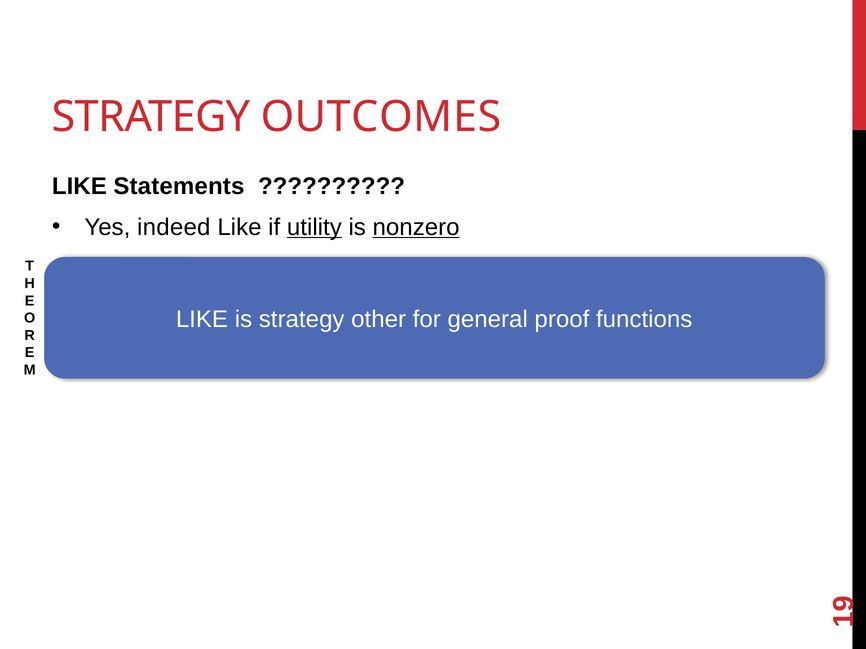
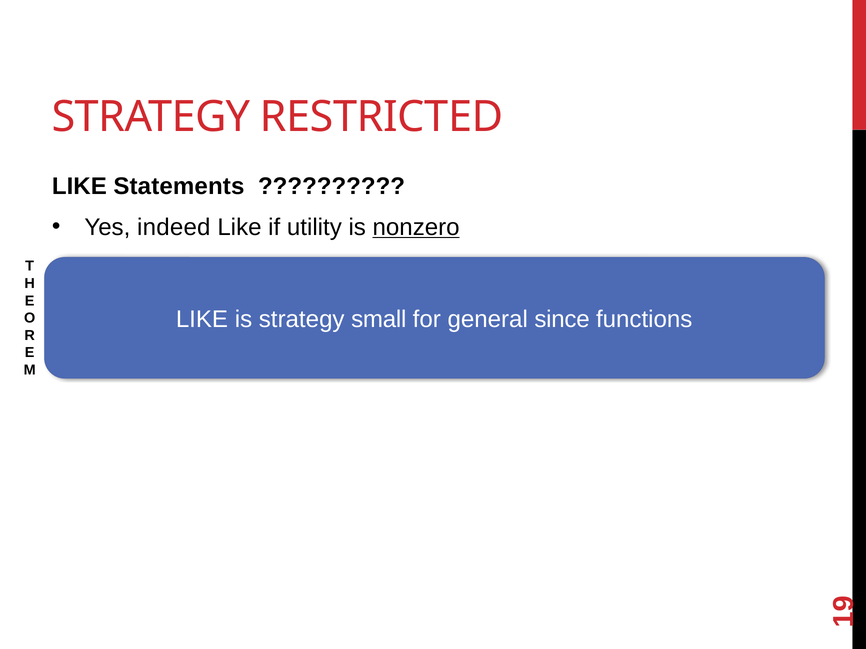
OUTCOMES: OUTCOMES -> RESTRICTED
utility underline: present -> none
other: other -> small
proof: proof -> since
